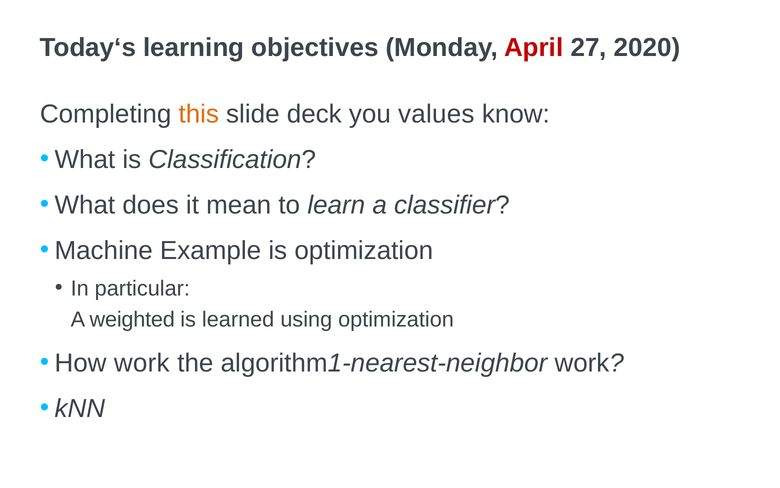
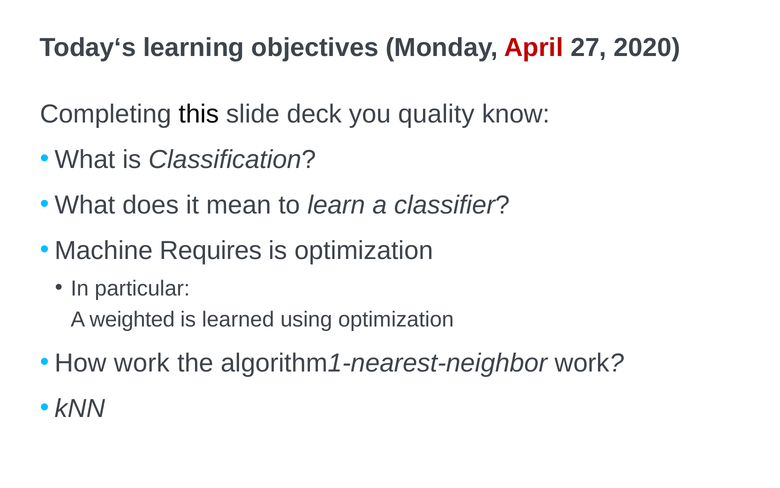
this colour: orange -> black
values: values -> quality
Example: Example -> Requires
